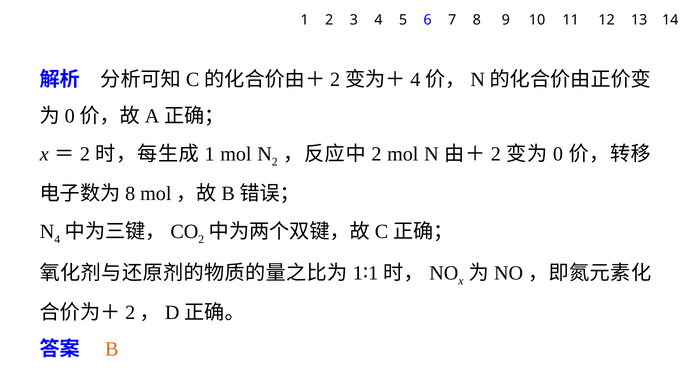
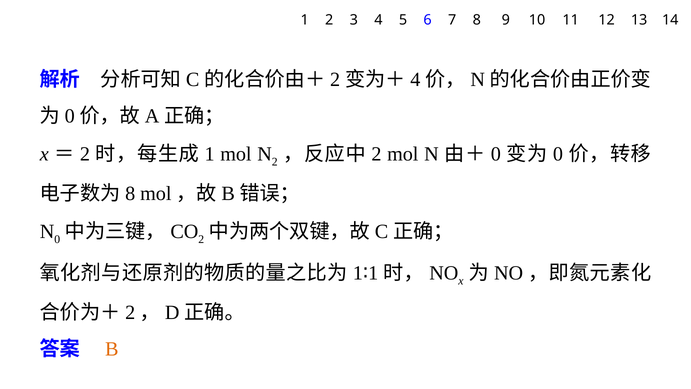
2 at (496, 154): 2 -> 0
4 at (57, 239): 4 -> 0
